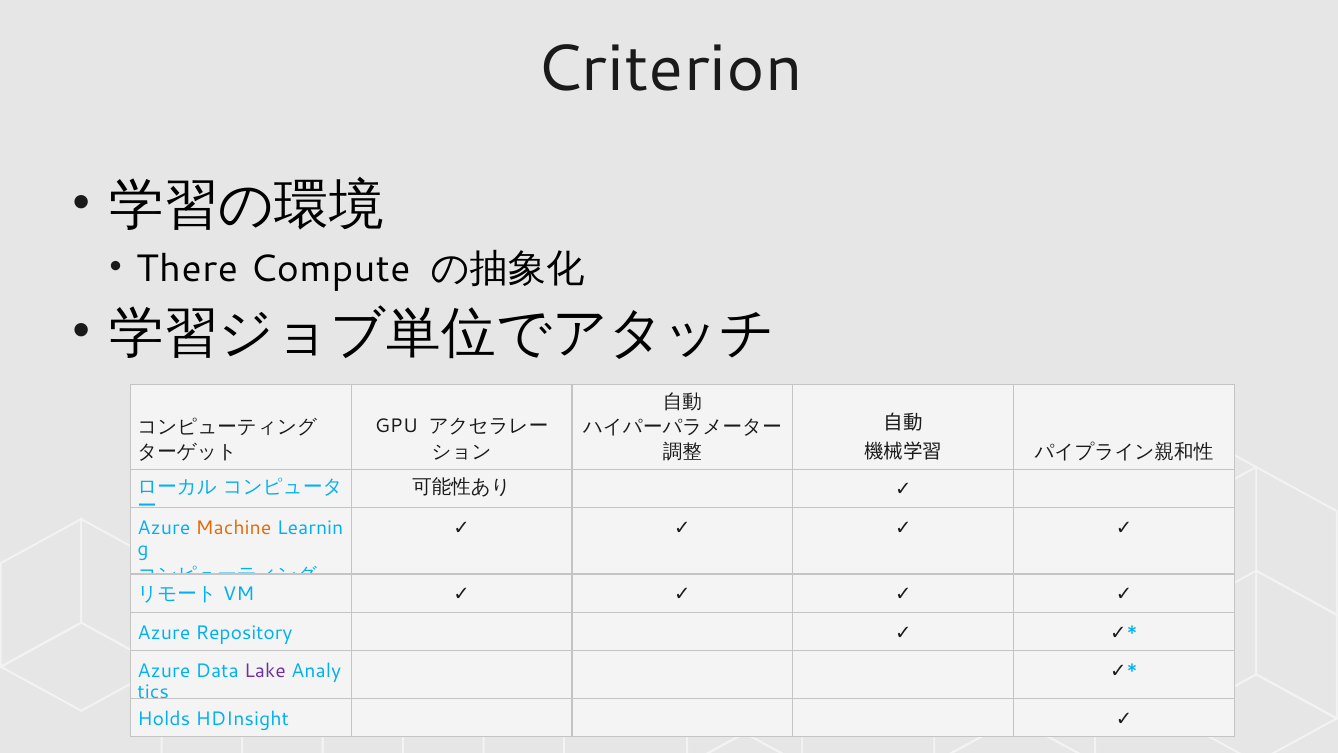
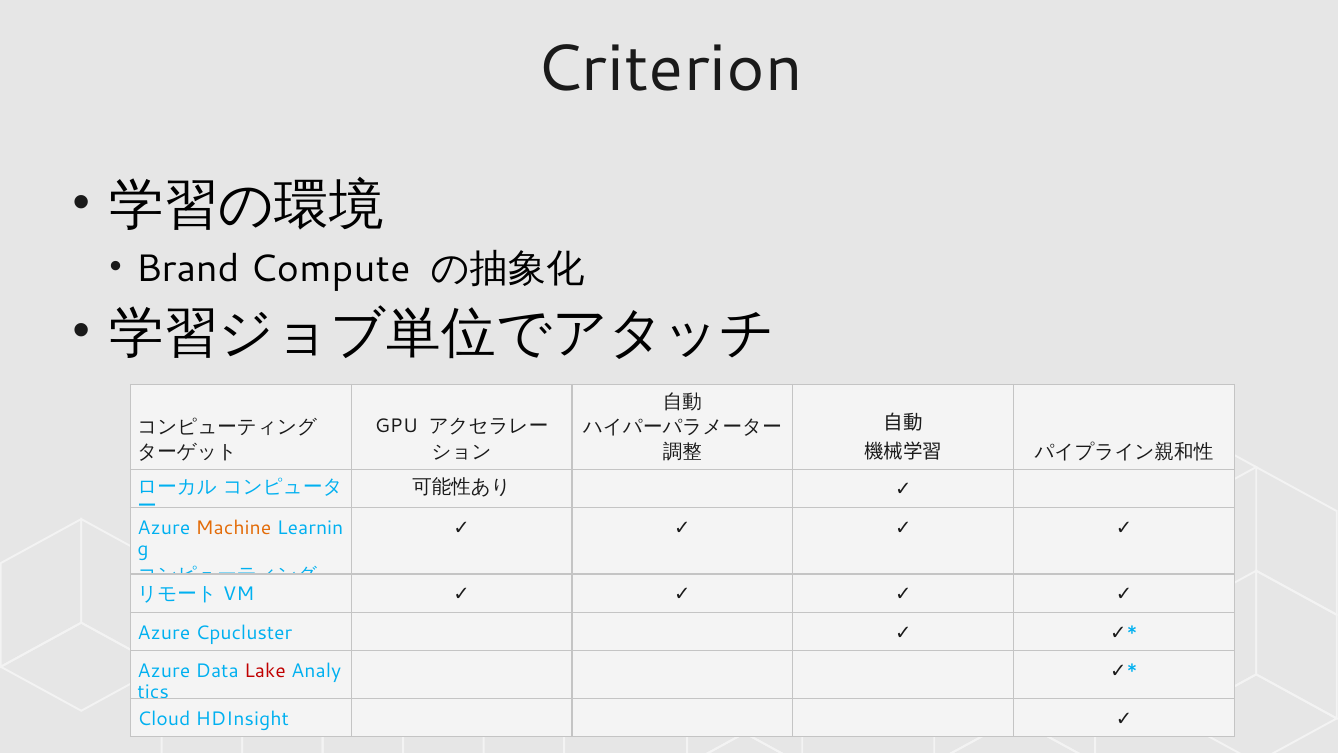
There: There -> Brand
Repository: Repository -> Cpucluster
Lake colour: purple -> red
Holds: Holds -> Cloud
